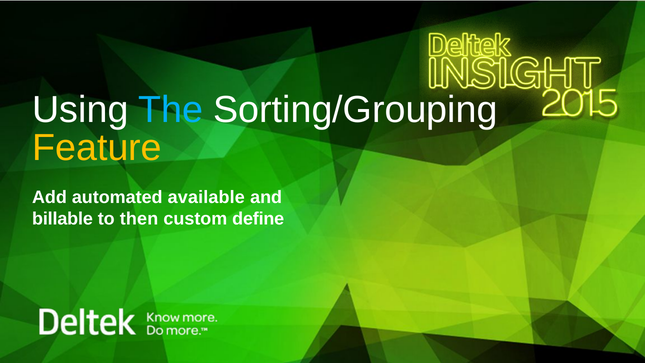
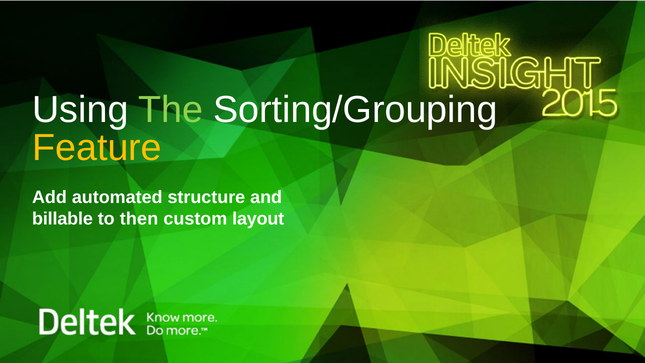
The colour: light blue -> light green
available: available -> structure
define: define -> layout
